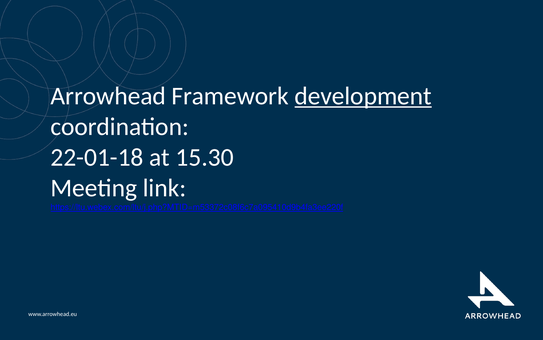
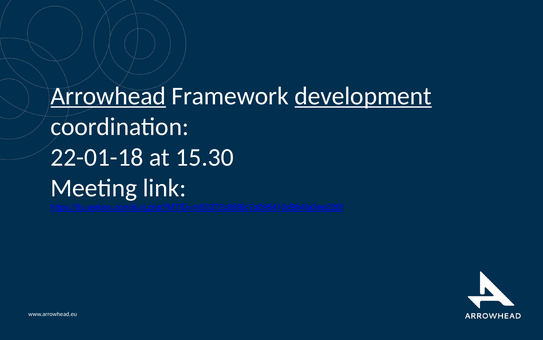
Arrowhead underline: none -> present
